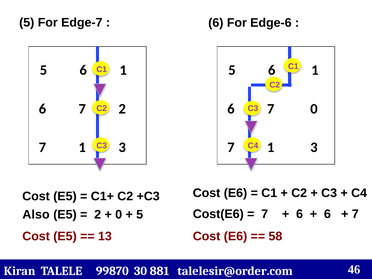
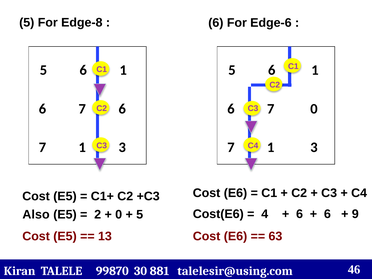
Edge-7: Edge-7 -> Edge-8
7 2: 2 -> 6
7 at (265, 214): 7 -> 4
7 at (355, 214): 7 -> 9
58: 58 -> 63
talelesir@order.com: talelesir@order.com -> talelesir@using.com
